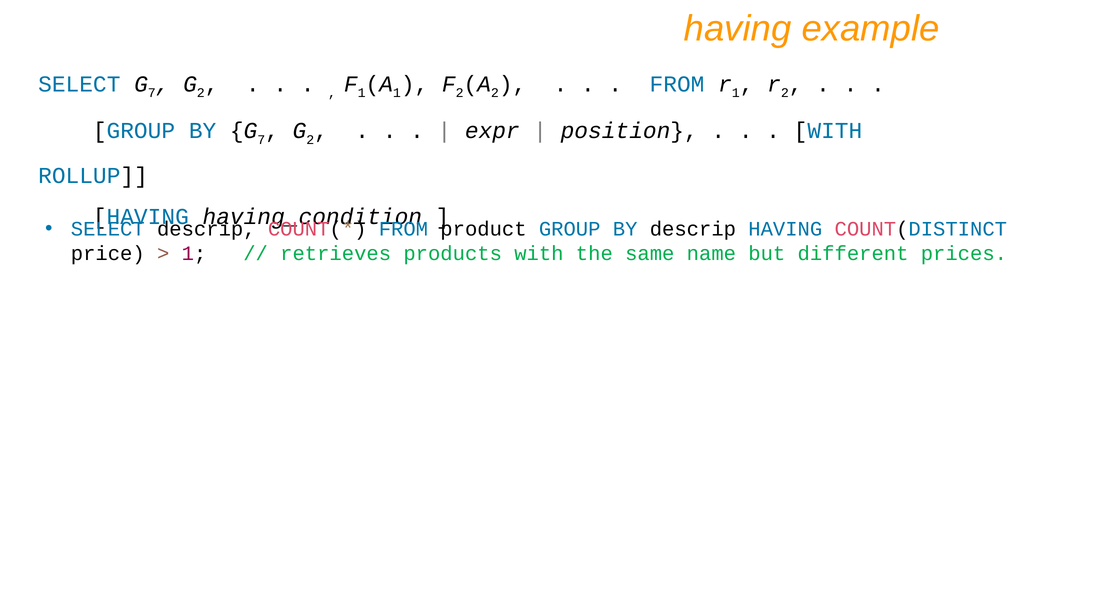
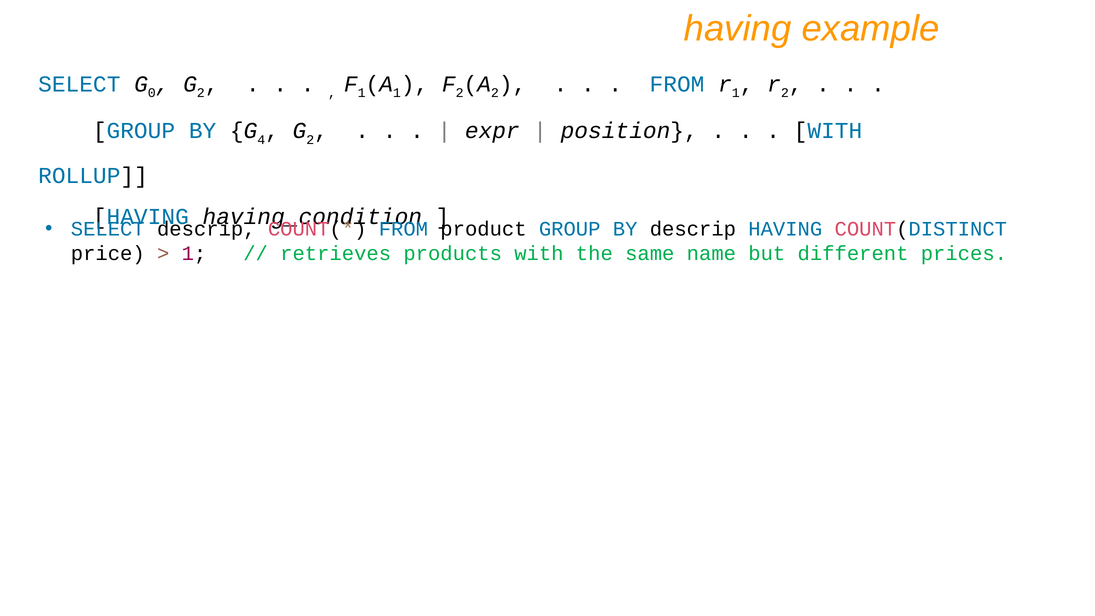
7 at (152, 93): 7 -> 0
7 at (261, 140): 7 -> 4
